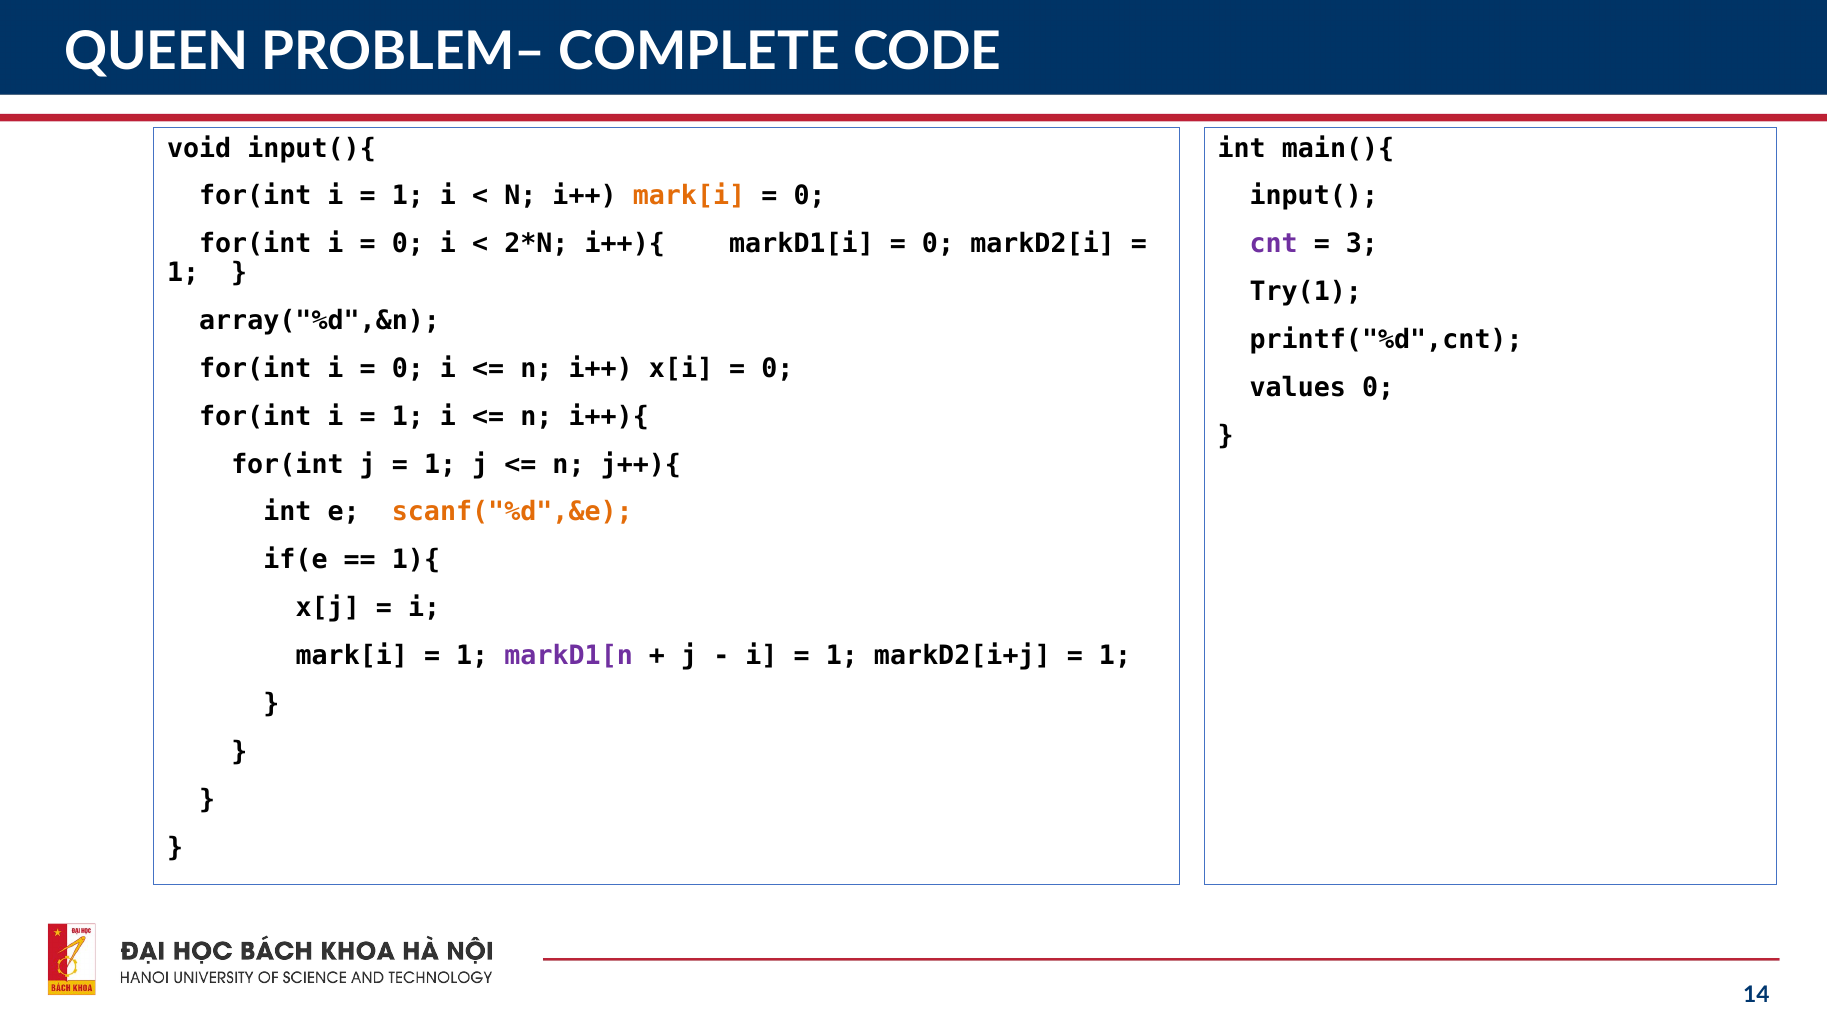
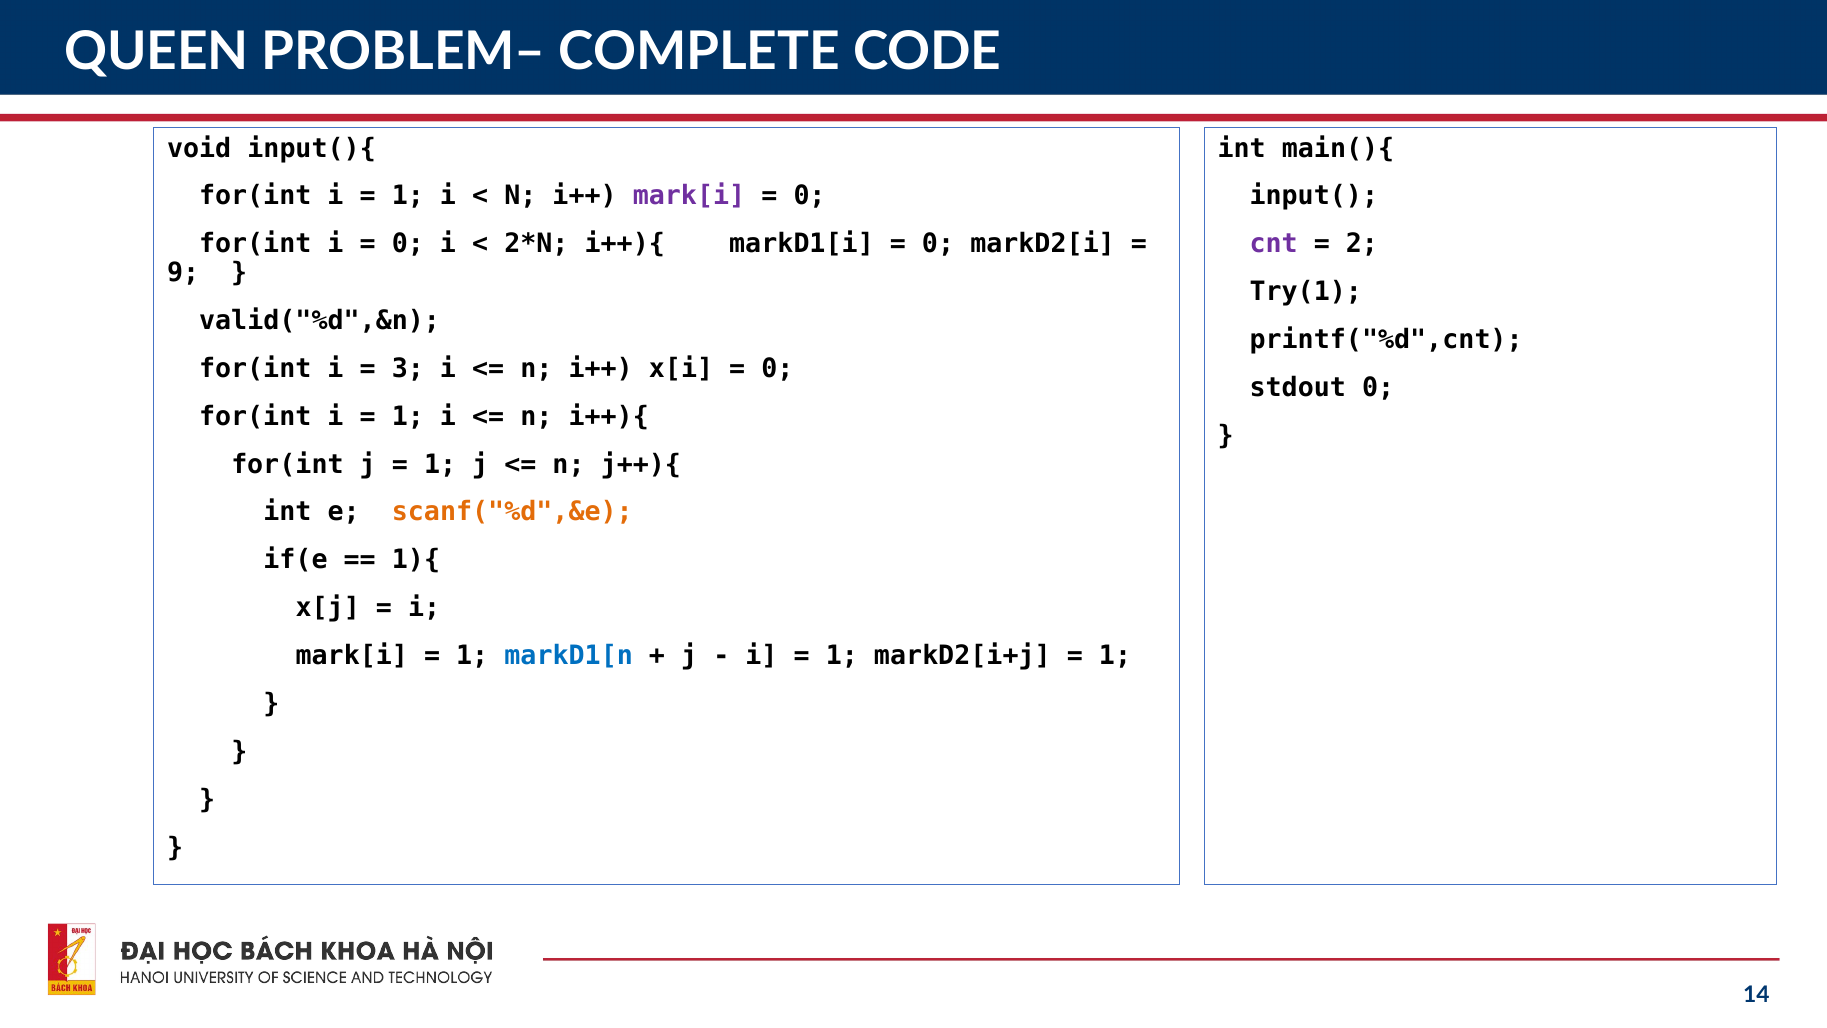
mark[i at (689, 196) colour: orange -> purple
3: 3 -> 2
1 at (183, 273): 1 -> 9
array("%d",&n: array("%d",&n -> valid("%d",&n
0 at (408, 368): 0 -> 3
values: values -> stdout
markD1[n colour: purple -> blue
